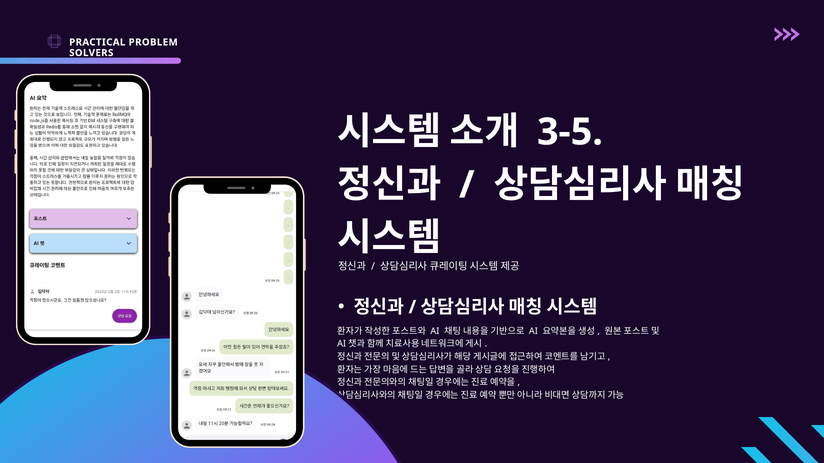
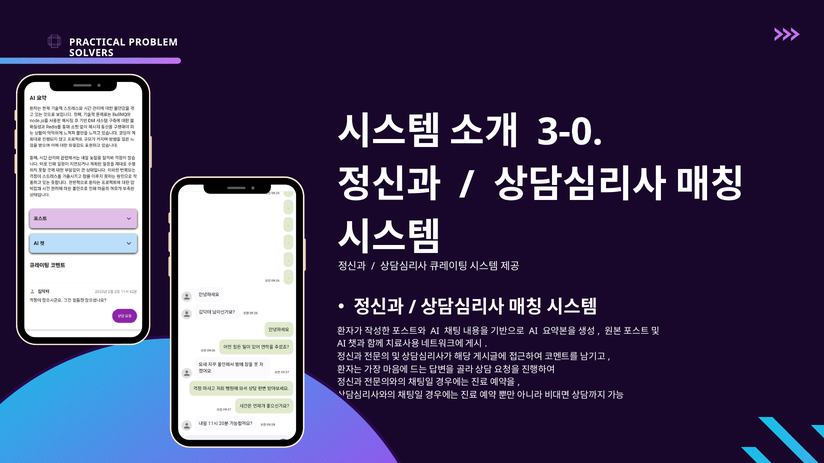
3-5: 3-5 -> 3-0
